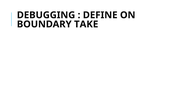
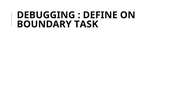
TAKE: TAKE -> TASK
